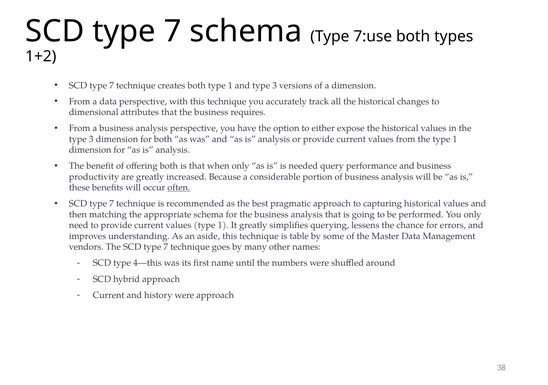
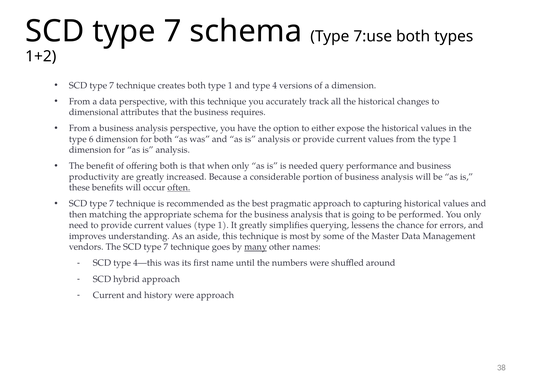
and type 3: 3 -> 4
3 at (91, 139): 3 -> 6
table: table -> most
many underline: none -> present
